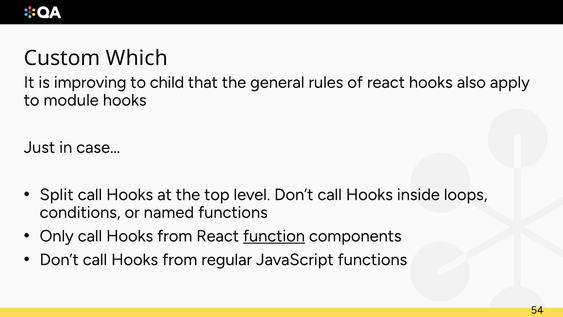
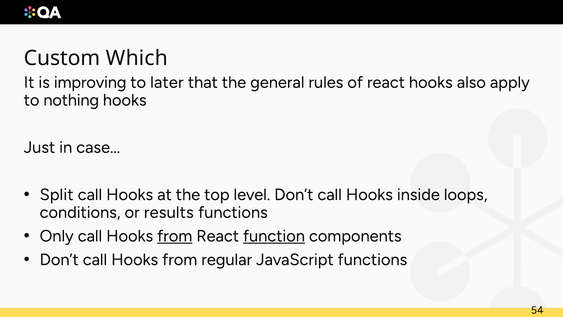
child: child -> later
module: module -> nothing
named: named -> results
from at (175, 236) underline: none -> present
